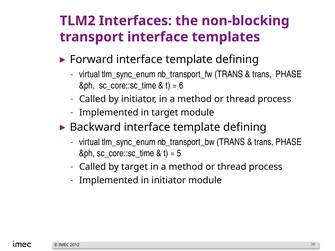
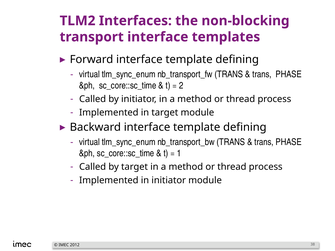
6: 6 -> 2
5: 5 -> 1
